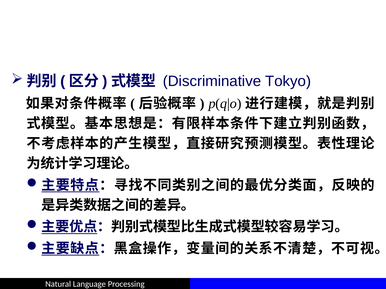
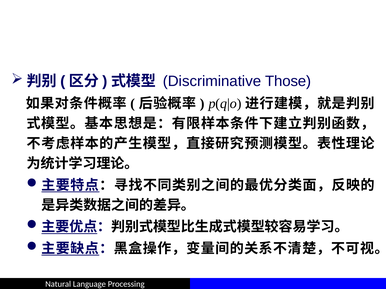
Tokyo: Tokyo -> Those
